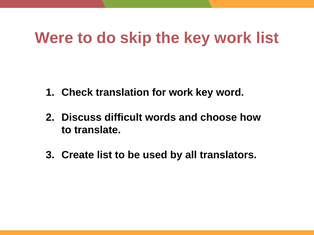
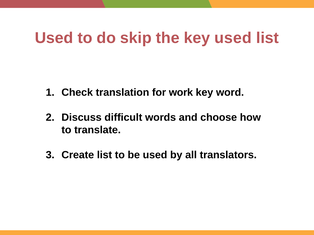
Were at (54, 38): Were -> Used
key work: work -> used
